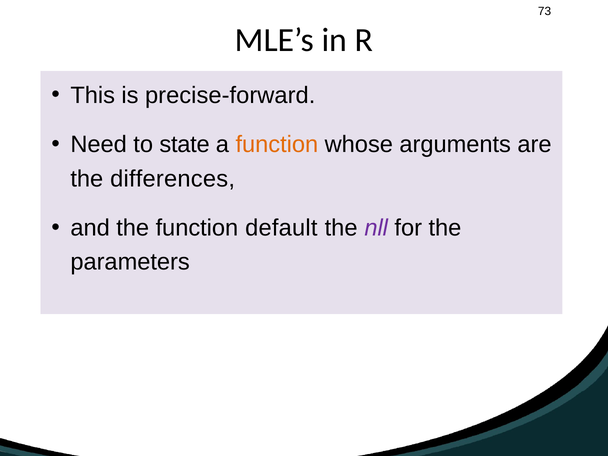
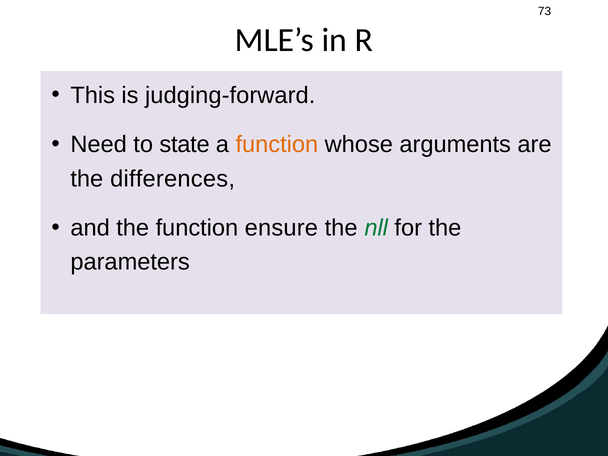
precise-forward: precise-forward -> judging-forward
default: default -> ensure
nll colour: purple -> green
